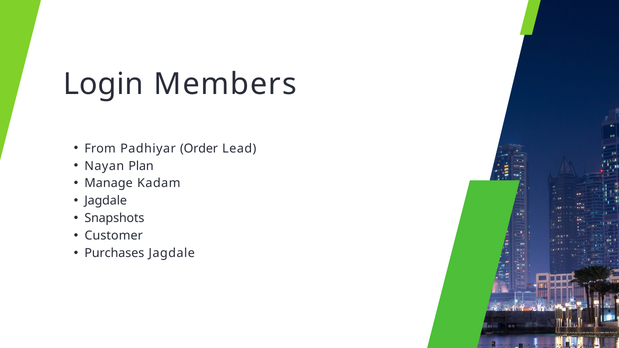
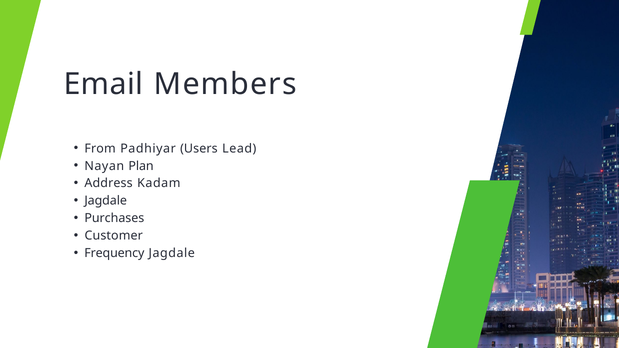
Login: Login -> Email
Order: Order -> Users
Manage: Manage -> Address
Snapshots: Snapshots -> Purchases
Purchases: Purchases -> Frequency
